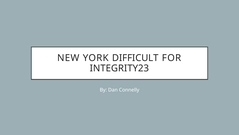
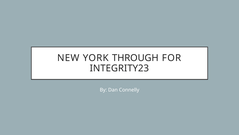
DIFFICULT: DIFFICULT -> THROUGH
